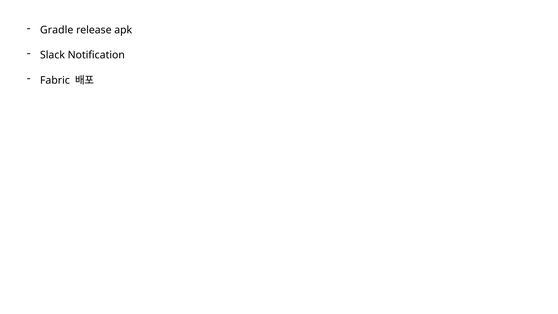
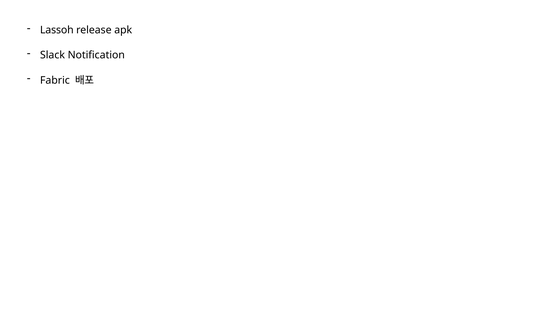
Gradle: Gradle -> Lassoh
